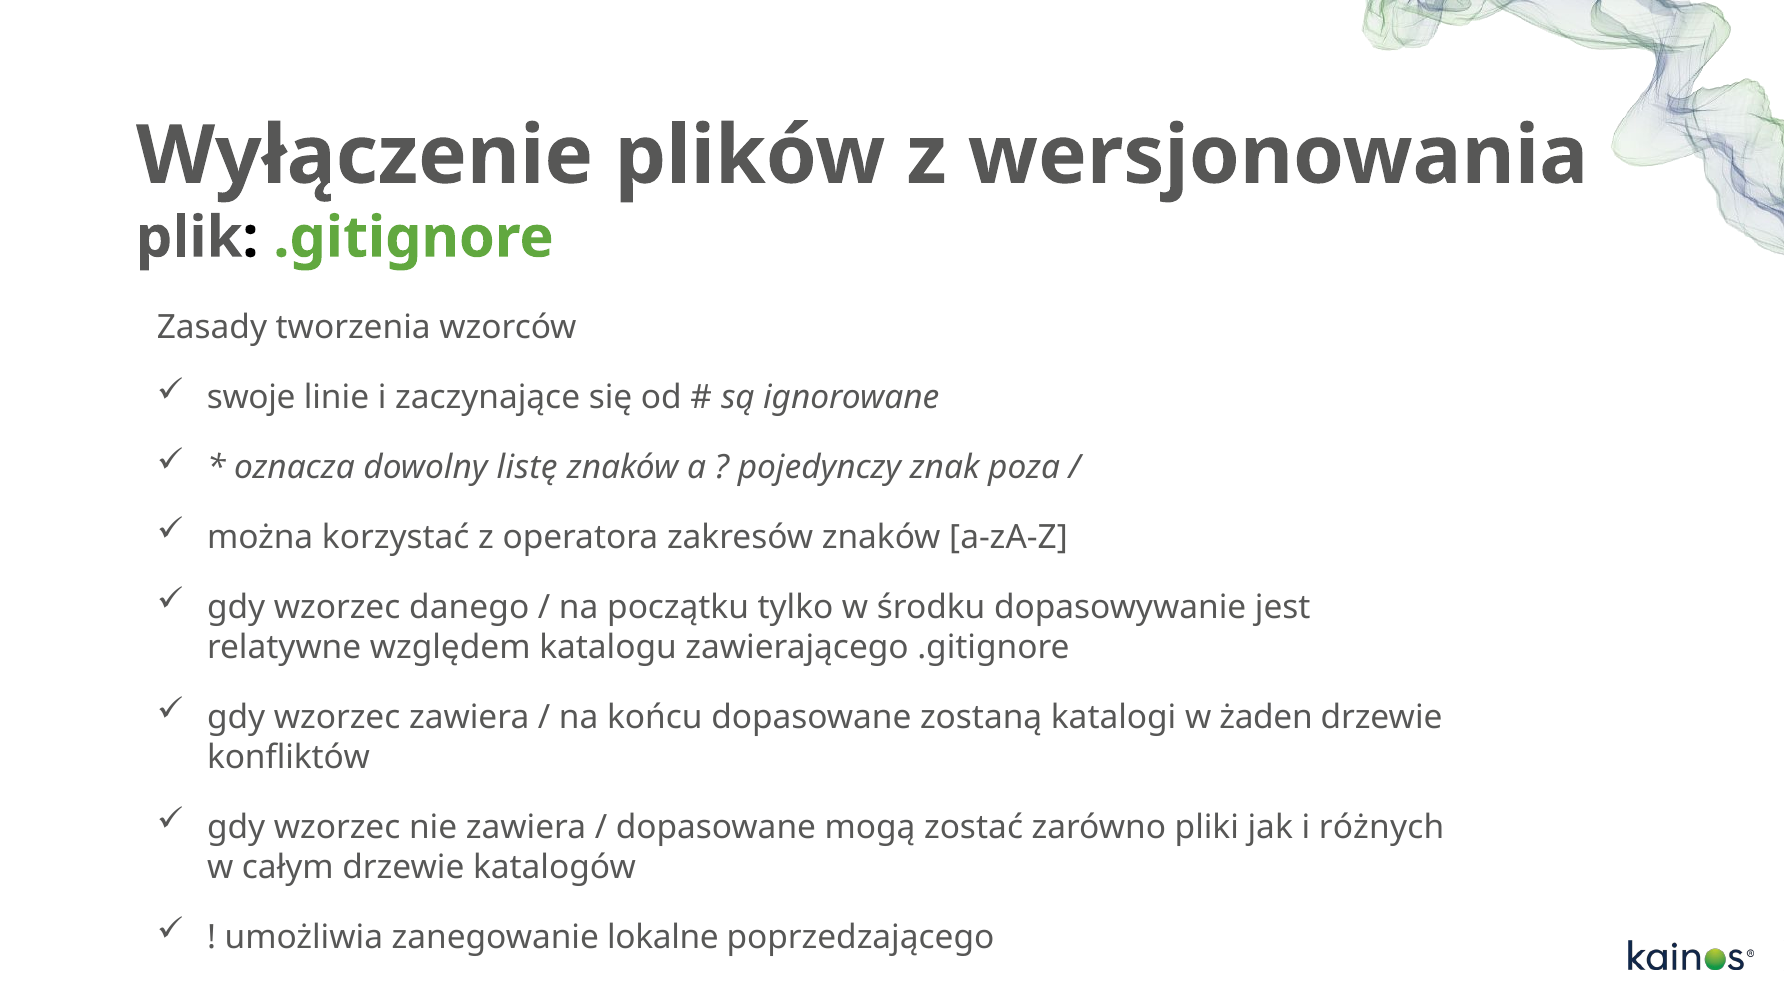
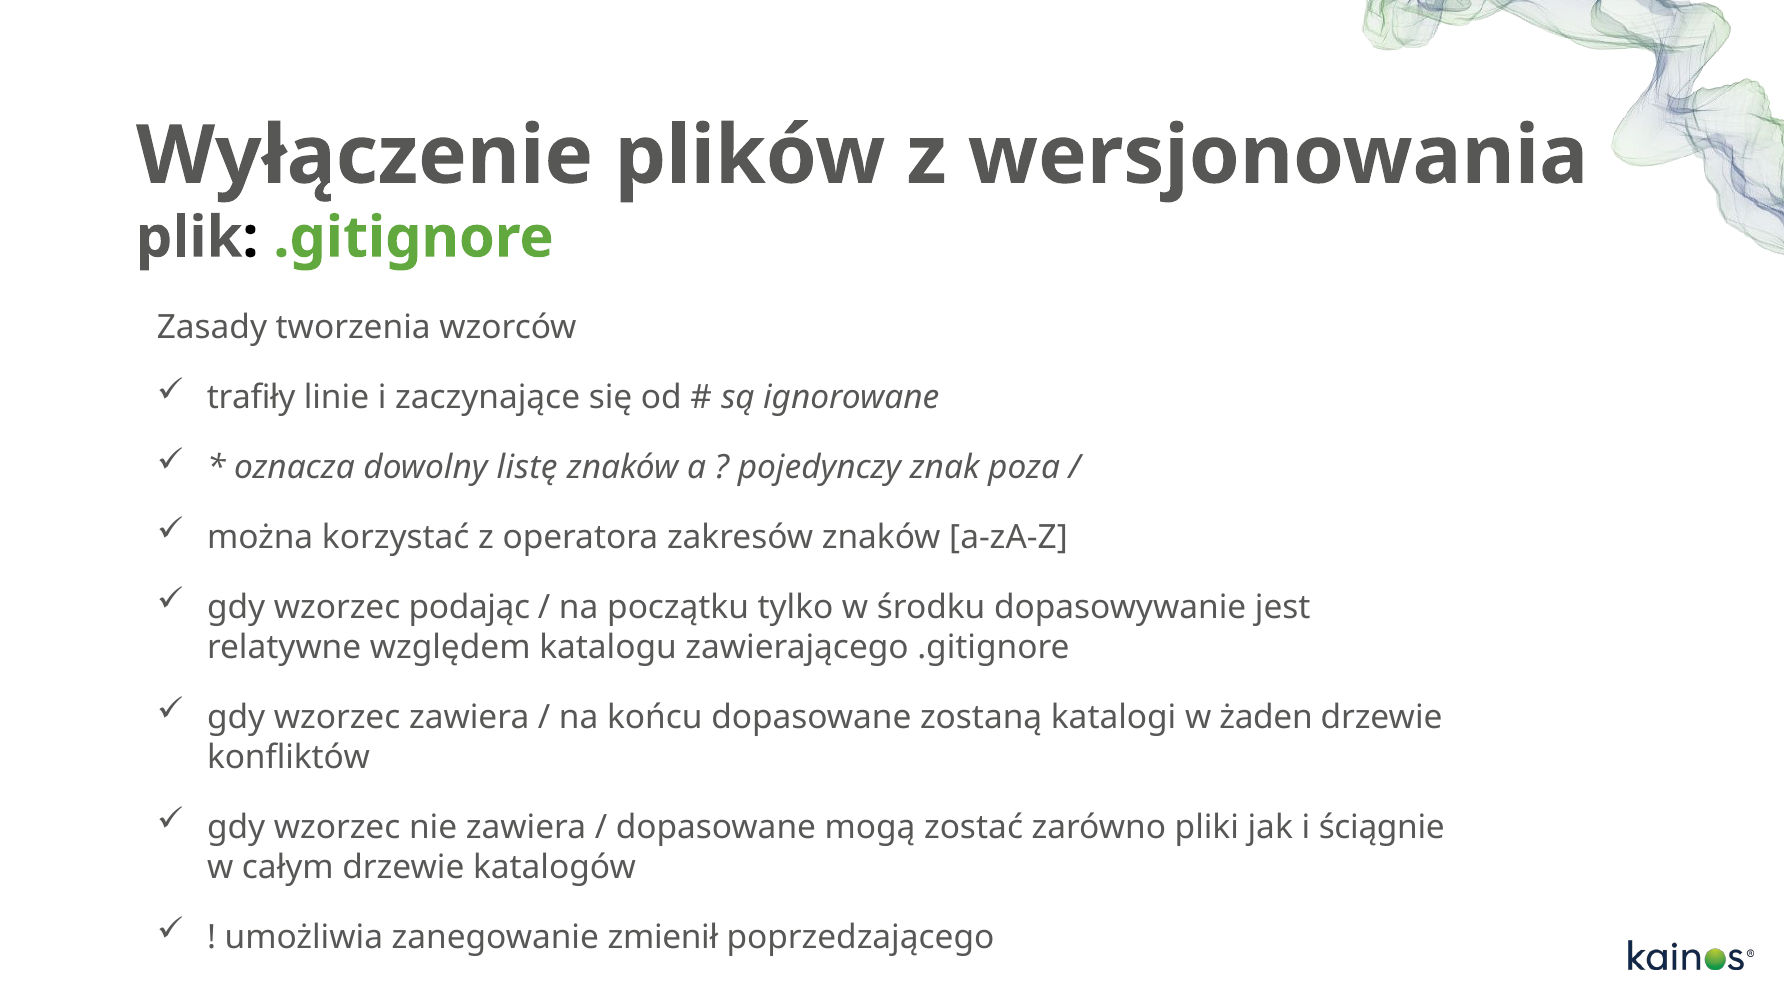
swoje: swoje -> trafiły
danego: danego -> podając
różnych: różnych -> ściągnie
lokalne: lokalne -> zmienił
